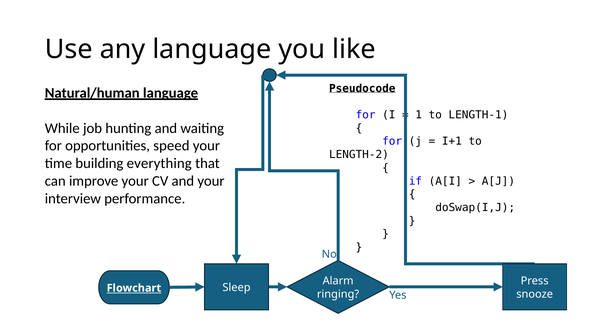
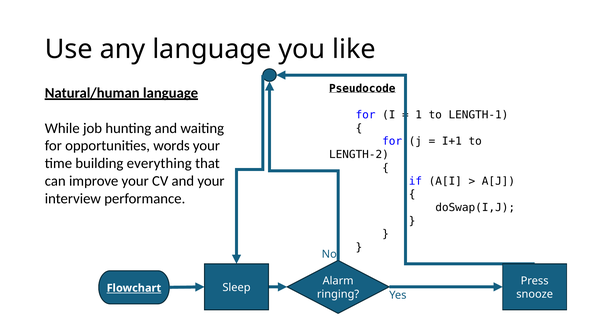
speed: speed -> words
